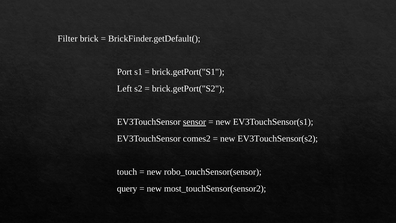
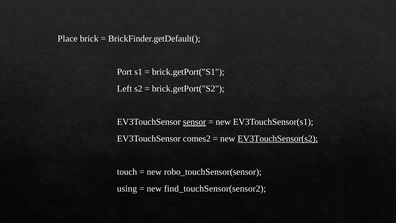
Filter: Filter -> Place
EV3TouchSensor(s2 underline: none -> present
query: query -> using
most_touchSensor(sensor2: most_touchSensor(sensor2 -> find_touchSensor(sensor2
